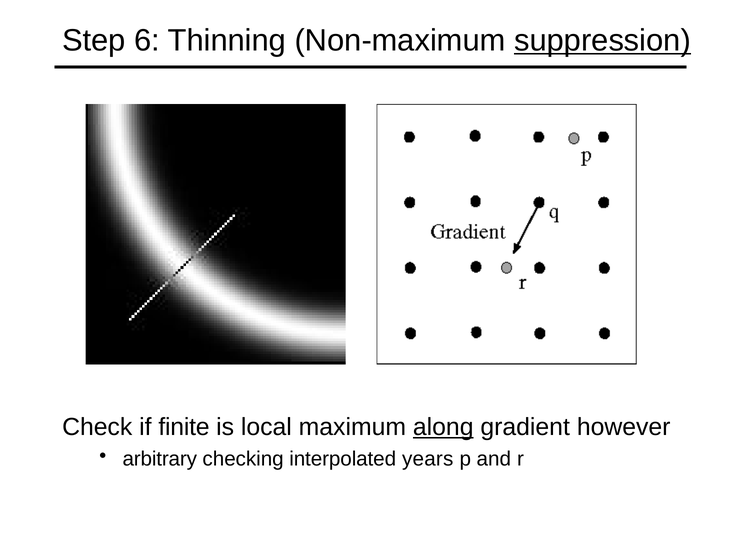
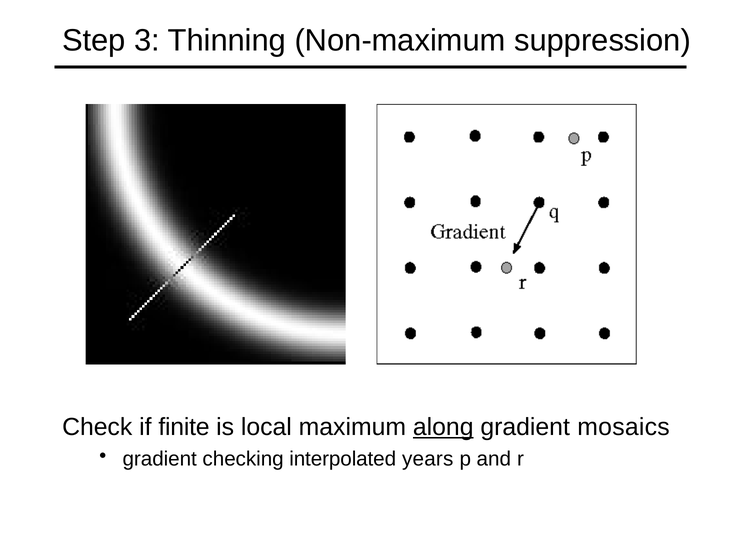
6: 6 -> 3
suppression underline: present -> none
however: however -> mosaics
arbitrary at (160, 459): arbitrary -> gradient
